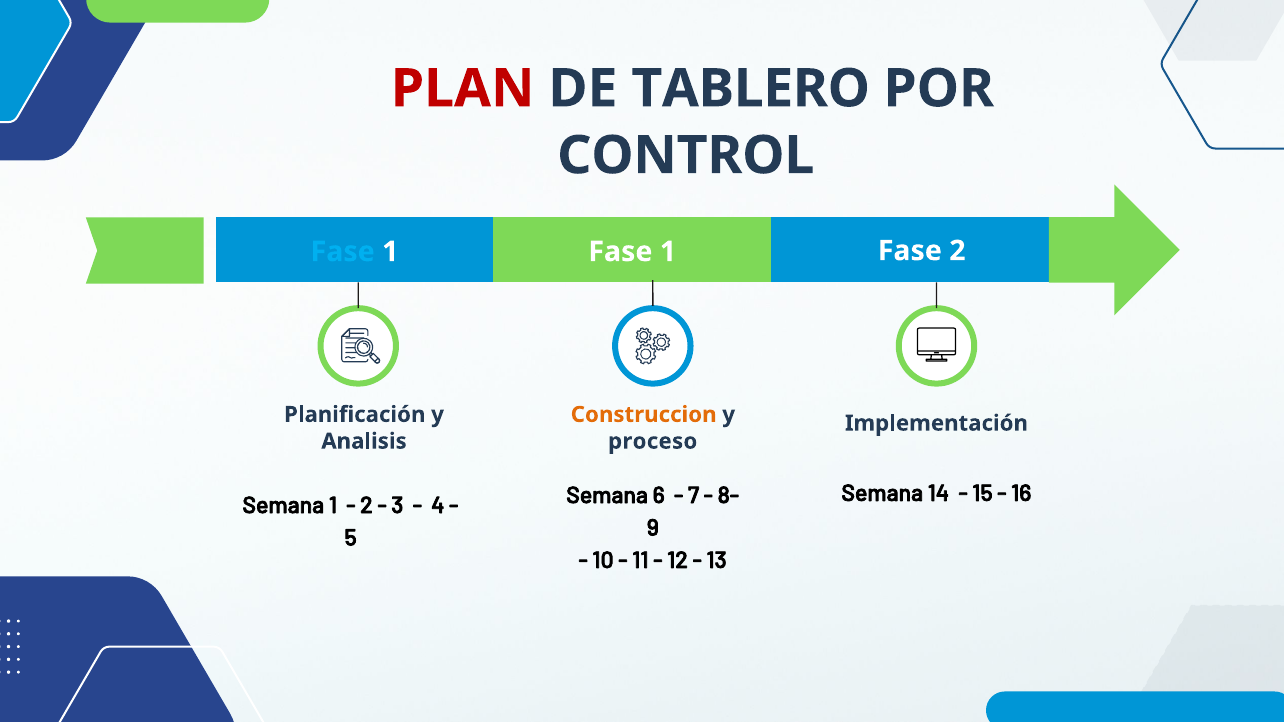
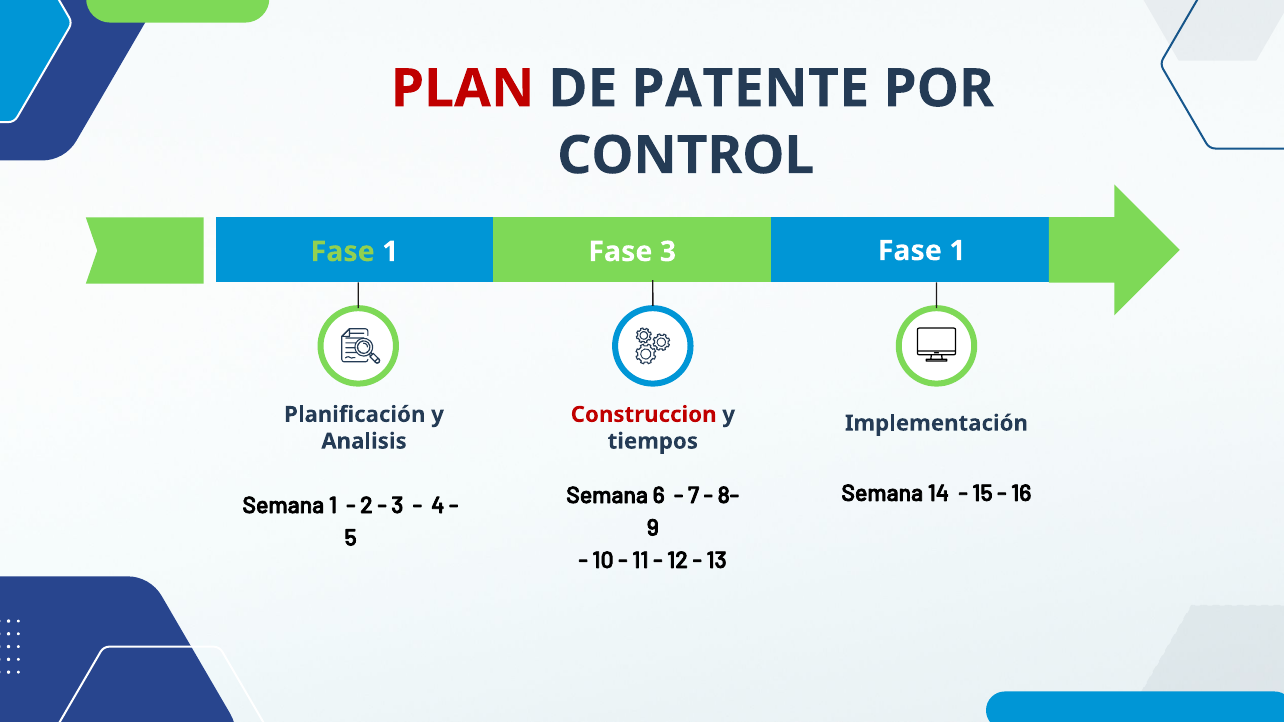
TABLERO: TABLERO -> PATENTE
2 at (957, 251): 2 -> 1
Fase at (343, 252) colour: light blue -> light green
1 Fase 1: 1 -> 3
Construccion colour: orange -> red
proceso: proceso -> tiempos
